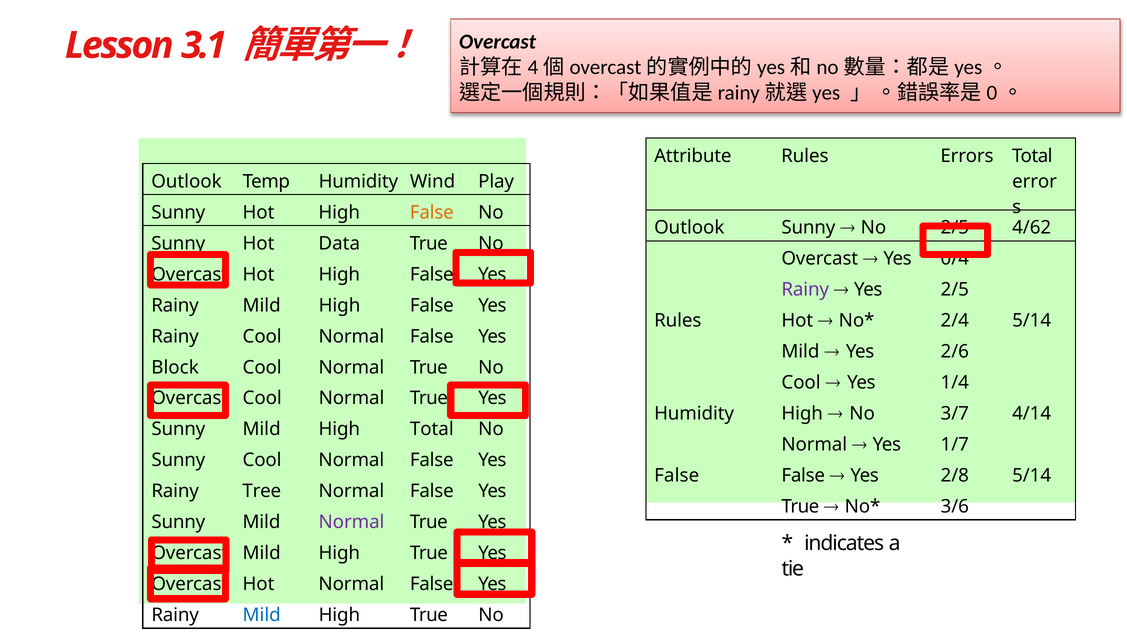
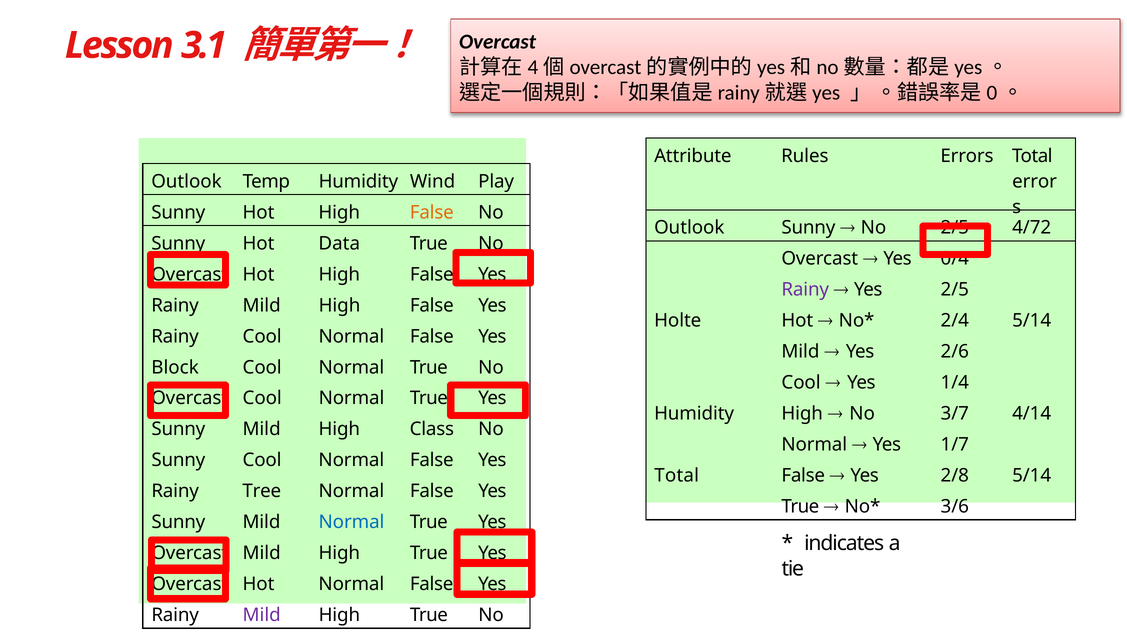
4/62: 4/62 -> 4/72
Rules at (678, 321): Rules -> Holte
High Total: Total -> Class
False at (677, 476): False -> Total
Normal at (351, 522) colour: purple -> blue
Mild at (262, 615) colour: blue -> purple
